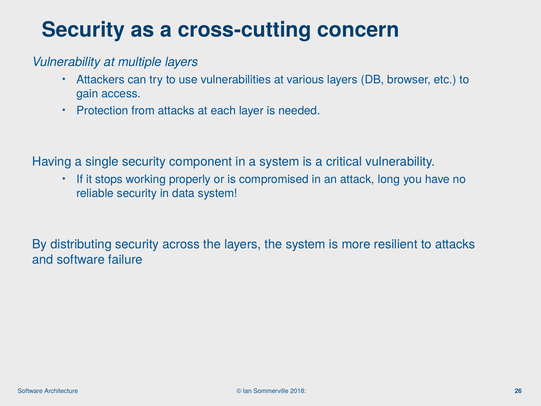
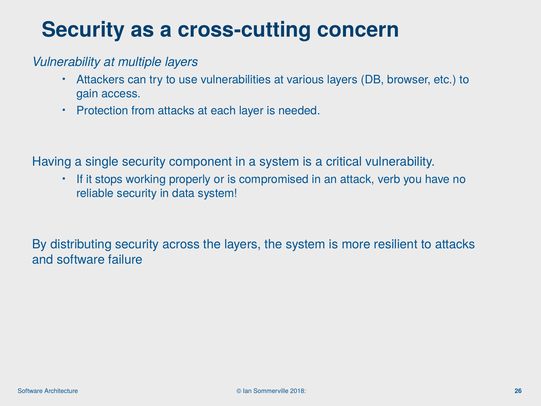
long: long -> verb
